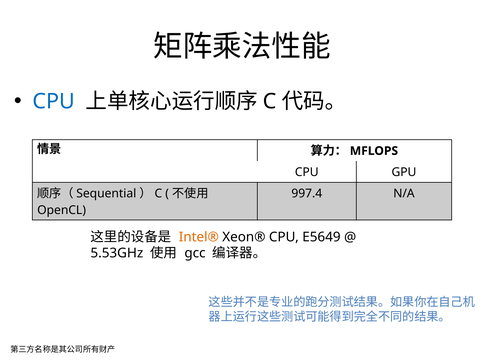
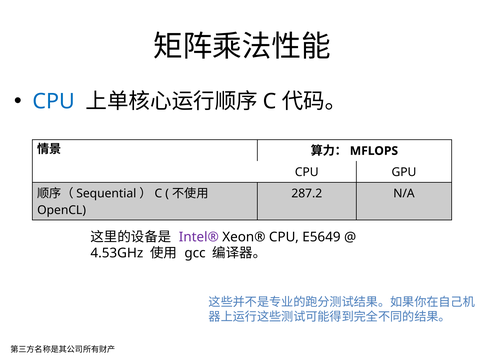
997.4: 997.4 -> 287.2
Intel® colour: orange -> purple
5.53GHz: 5.53GHz -> 4.53GHz
